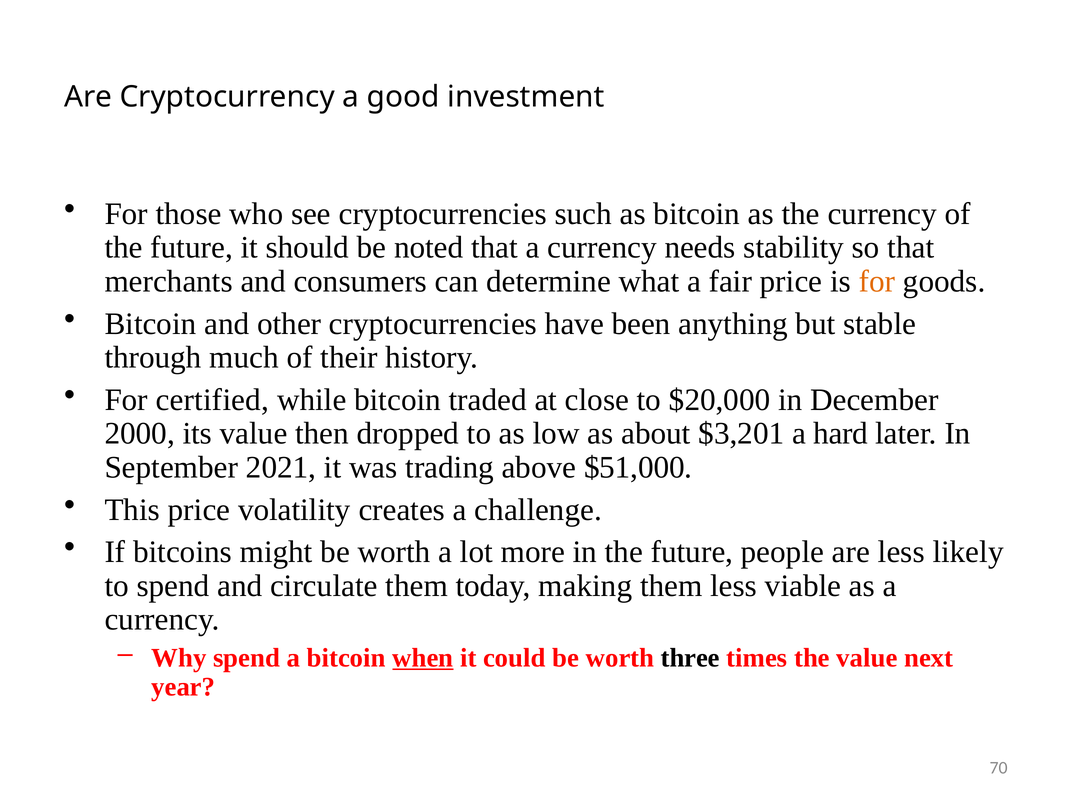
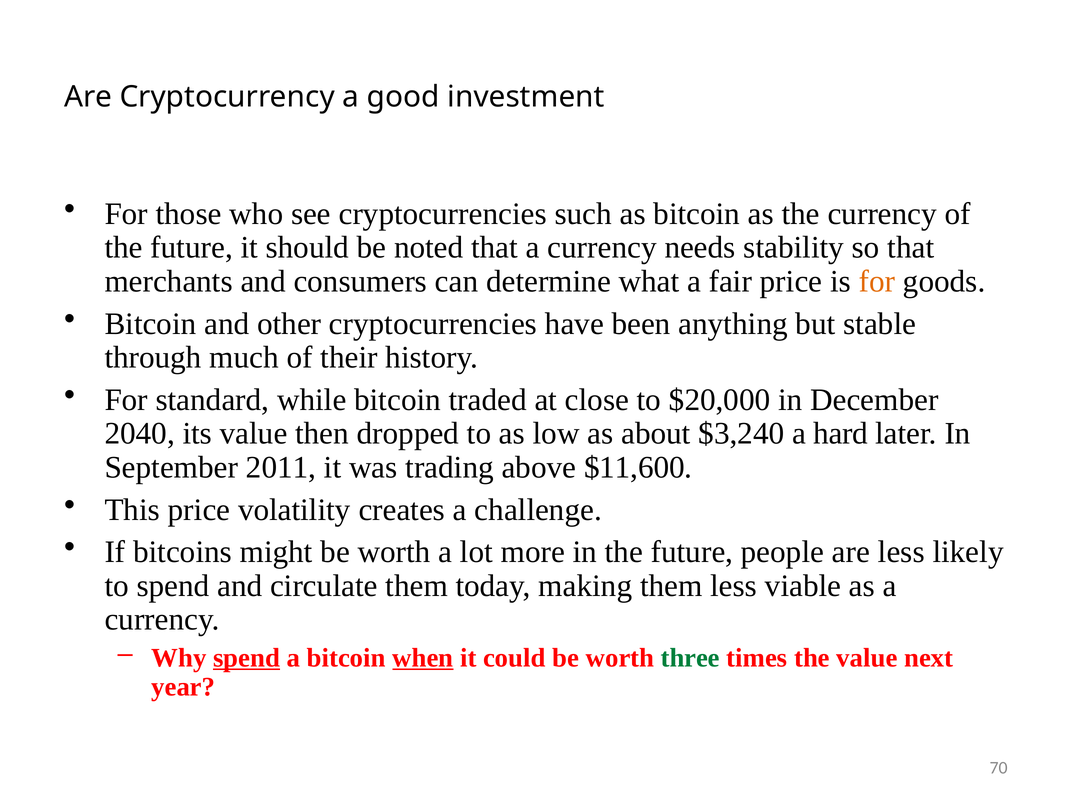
certified: certified -> standard
2000: 2000 -> 2040
$3,201: $3,201 -> $3,240
2021: 2021 -> 2011
$51,000: $51,000 -> $11,600
spend at (247, 658) underline: none -> present
three colour: black -> green
